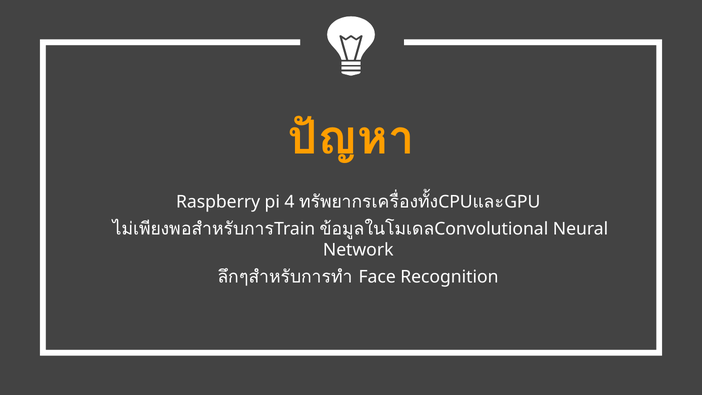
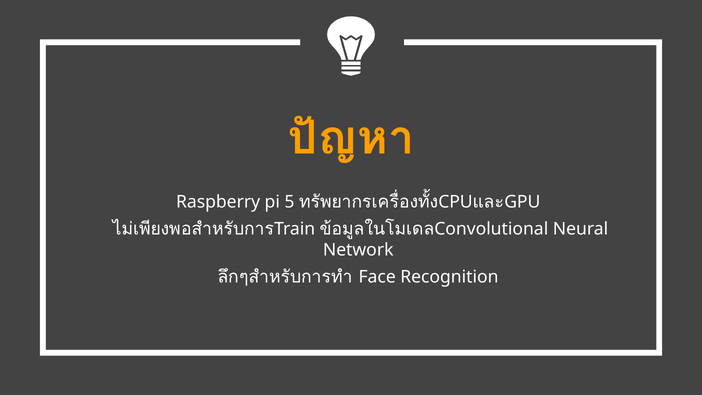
4: 4 -> 5
